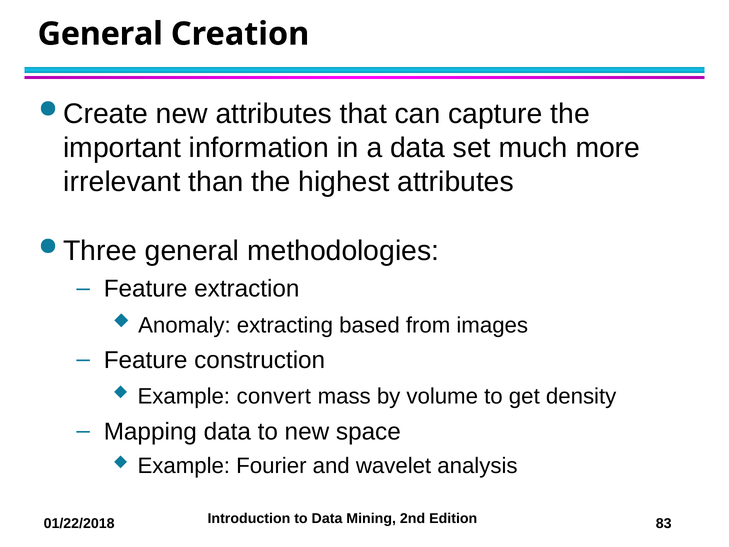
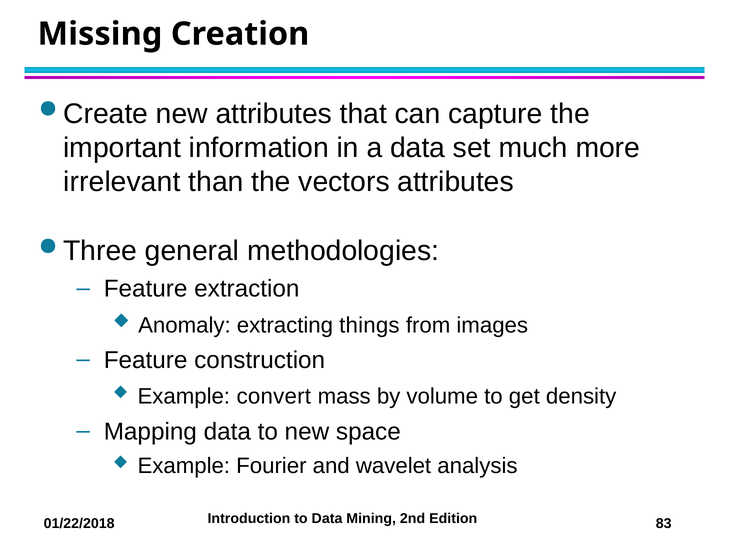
General at (100, 34): General -> Missing
highest: highest -> vectors
based: based -> things
